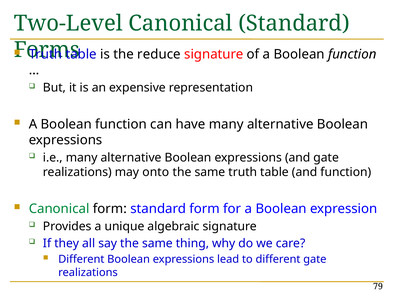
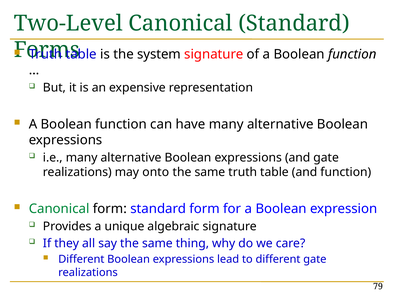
reduce: reduce -> system
